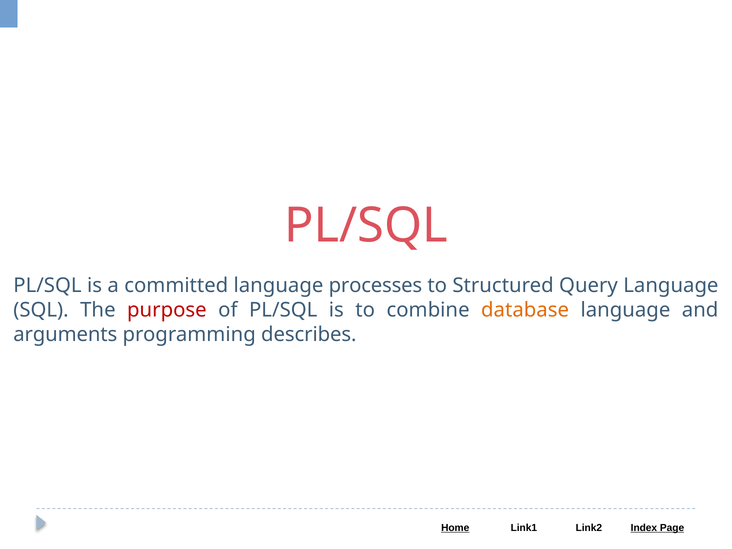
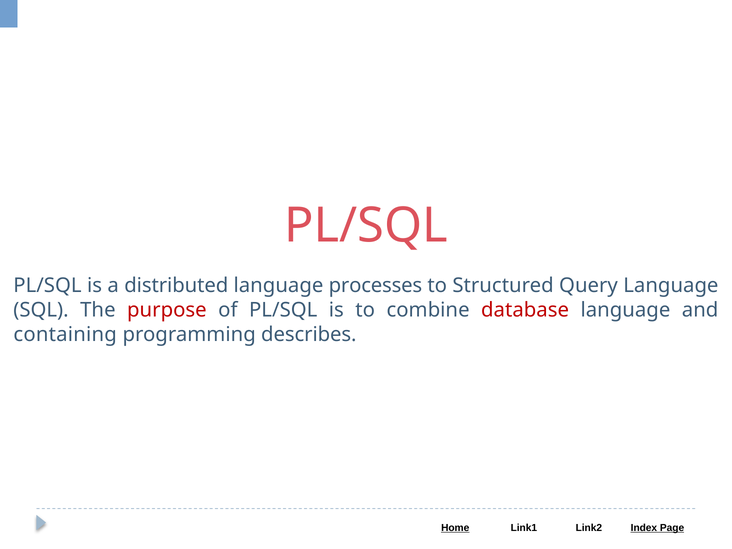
committed: committed -> distributed
database colour: orange -> red
arguments: arguments -> containing
